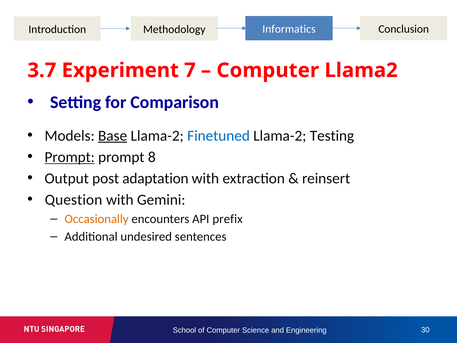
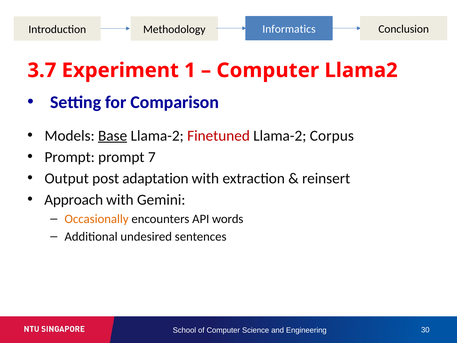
7: 7 -> 1
Finetuned colour: blue -> red
Testing: Testing -> Corpus
Prompt at (70, 157) underline: present -> none
8: 8 -> 7
Question: Question -> Approach
prefix: prefix -> words
